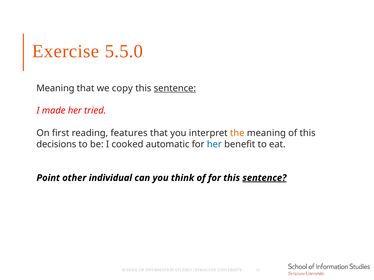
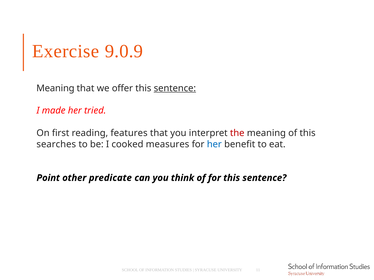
5.5.0: 5.5.0 -> 9.0.9
copy: copy -> offer
the colour: orange -> red
decisions: decisions -> searches
automatic: automatic -> measures
individual: individual -> predicate
sentence at (264, 178) underline: present -> none
